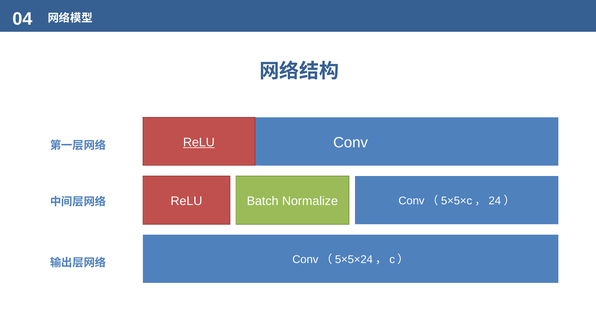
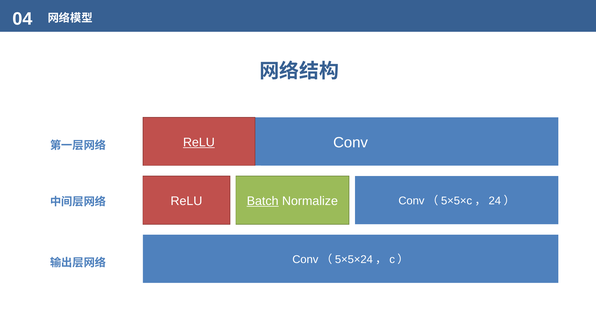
Batch underline: none -> present
